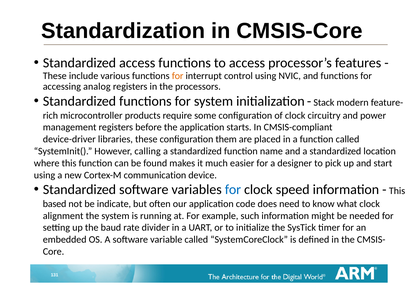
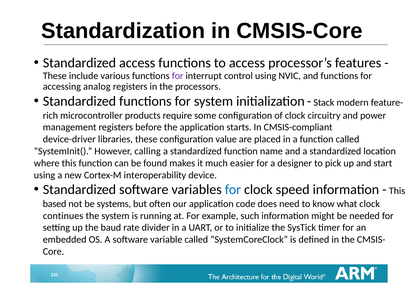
for at (178, 76) colour: orange -> purple
them: them -> value
communication: communication -> interoperability
indicate: indicate -> systems
alignment: alignment -> continues
